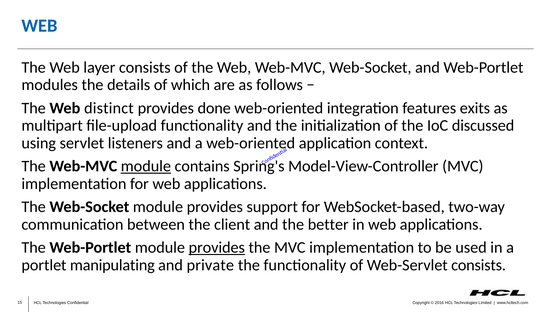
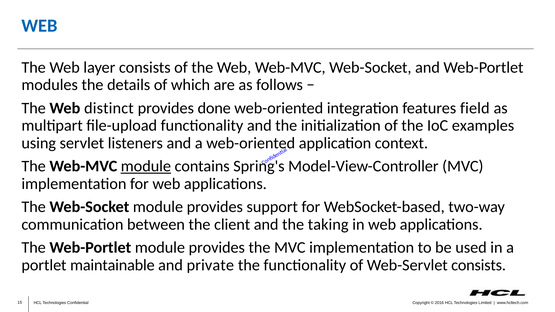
exits: exits -> field
discussed: discussed -> examples
better: better -> taking
provides at (217, 248) underline: present -> none
manipulating: manipulating -> maintainable
